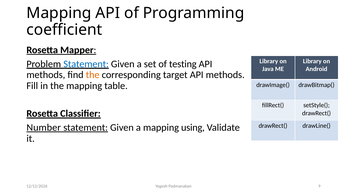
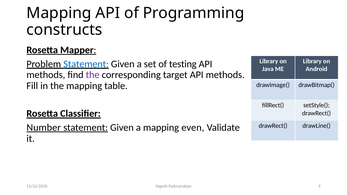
coefficient: coefficient -> constructs
the at (93, 75) colour: orange -> purple
using: using -> even
